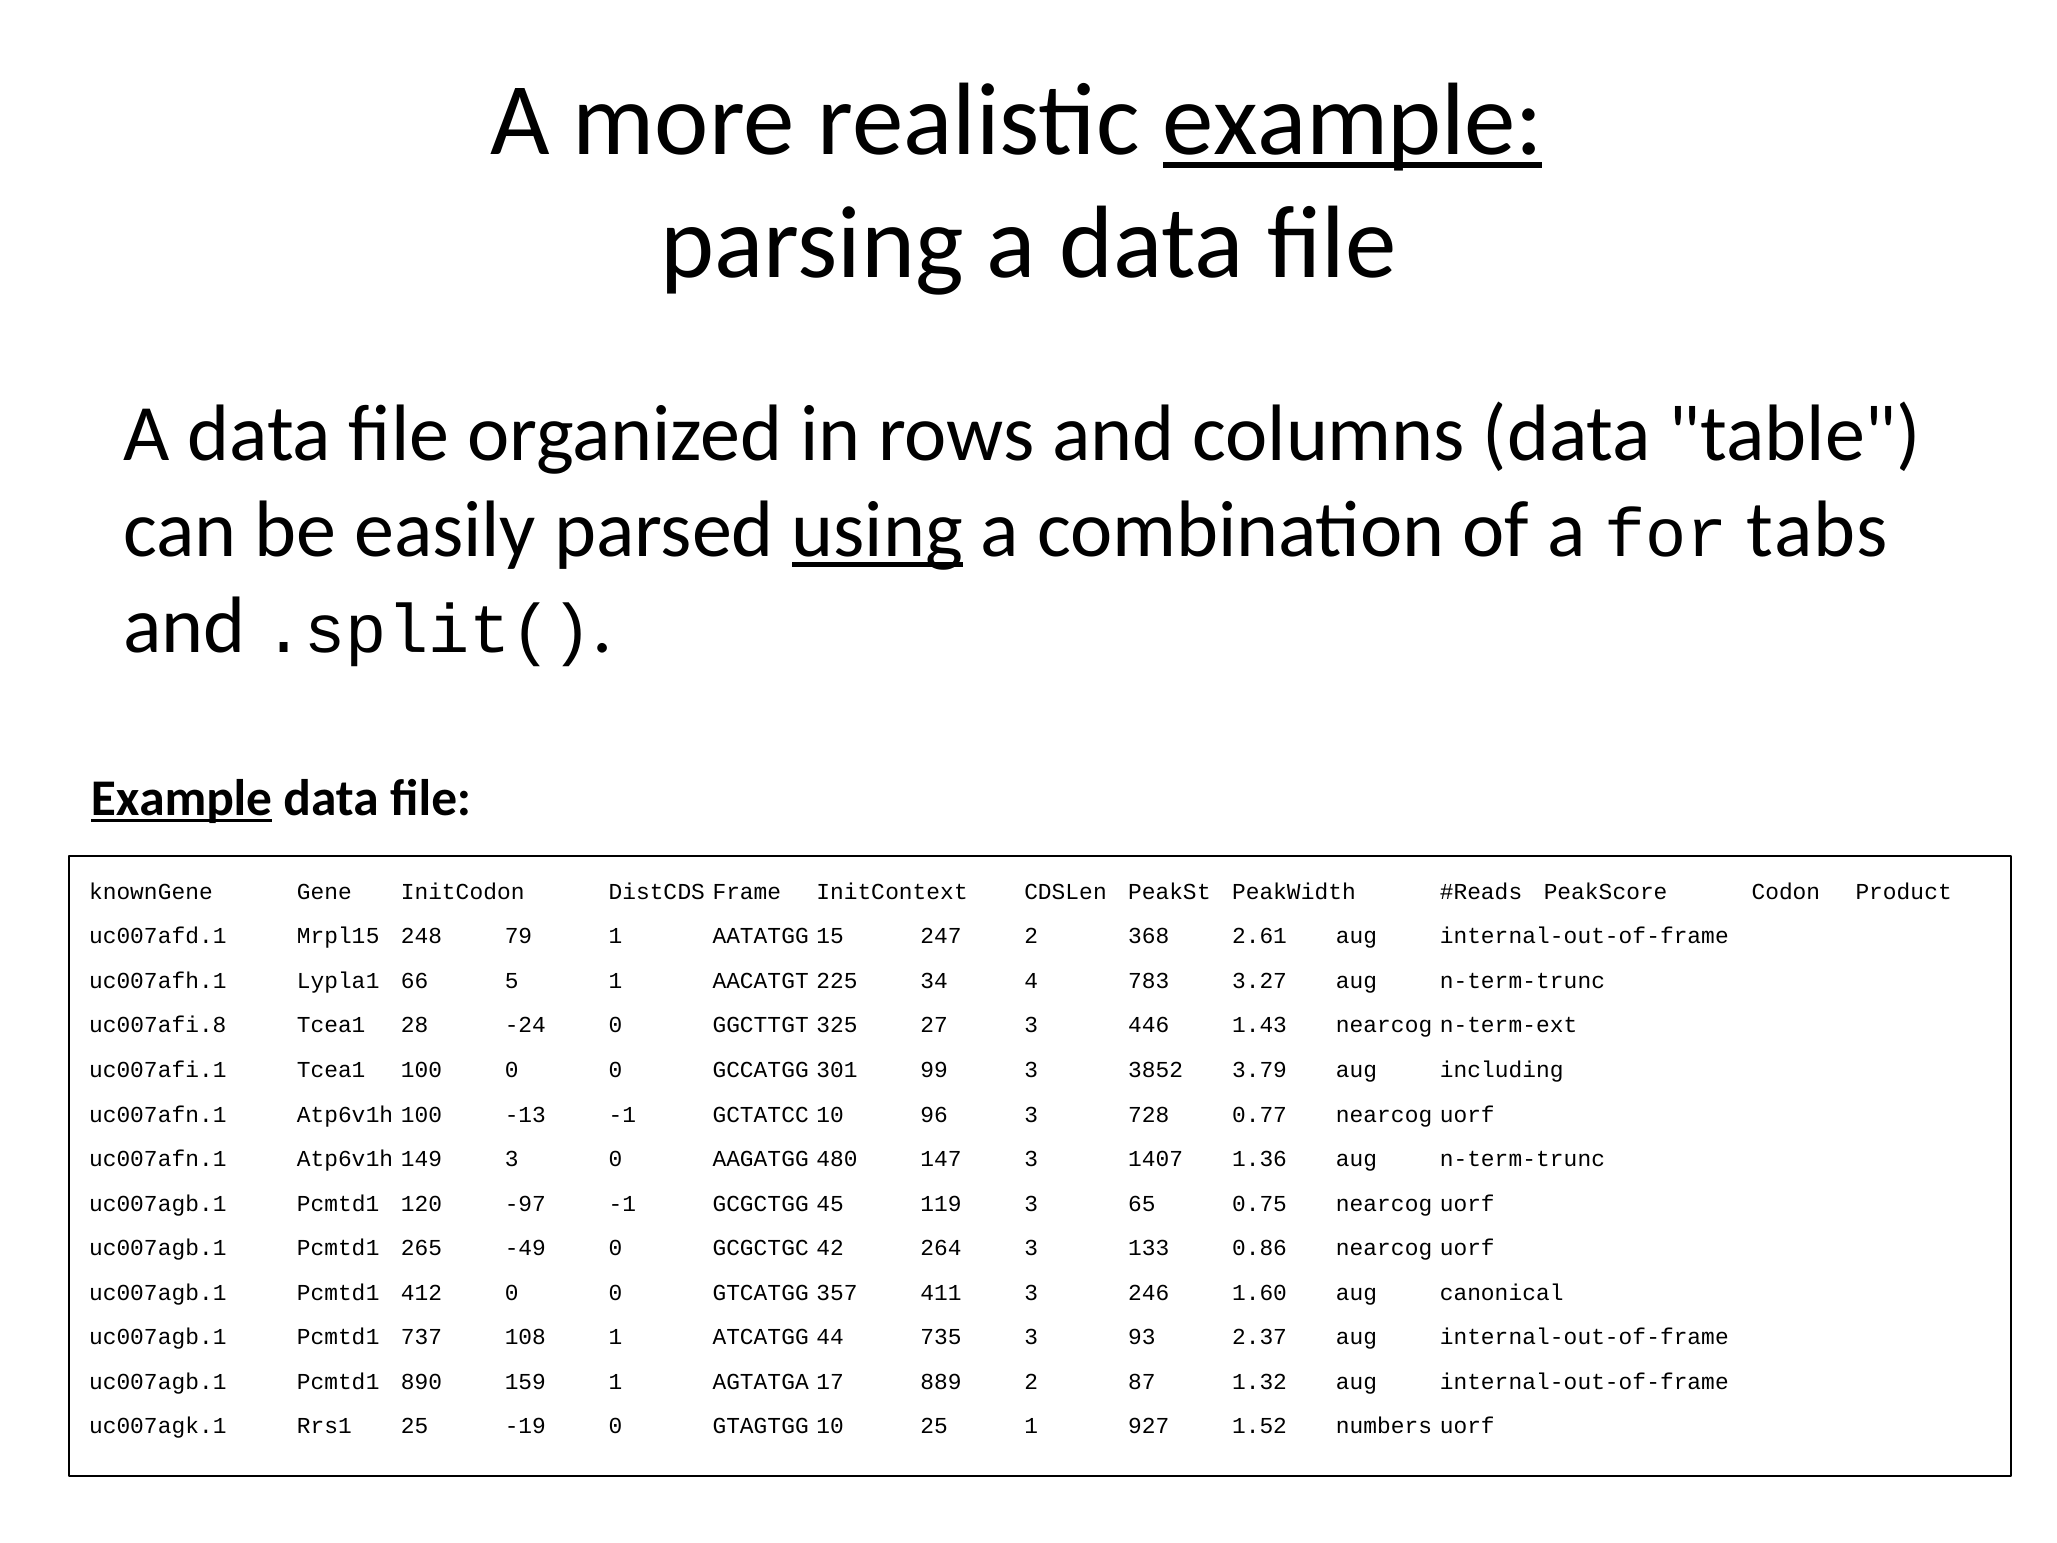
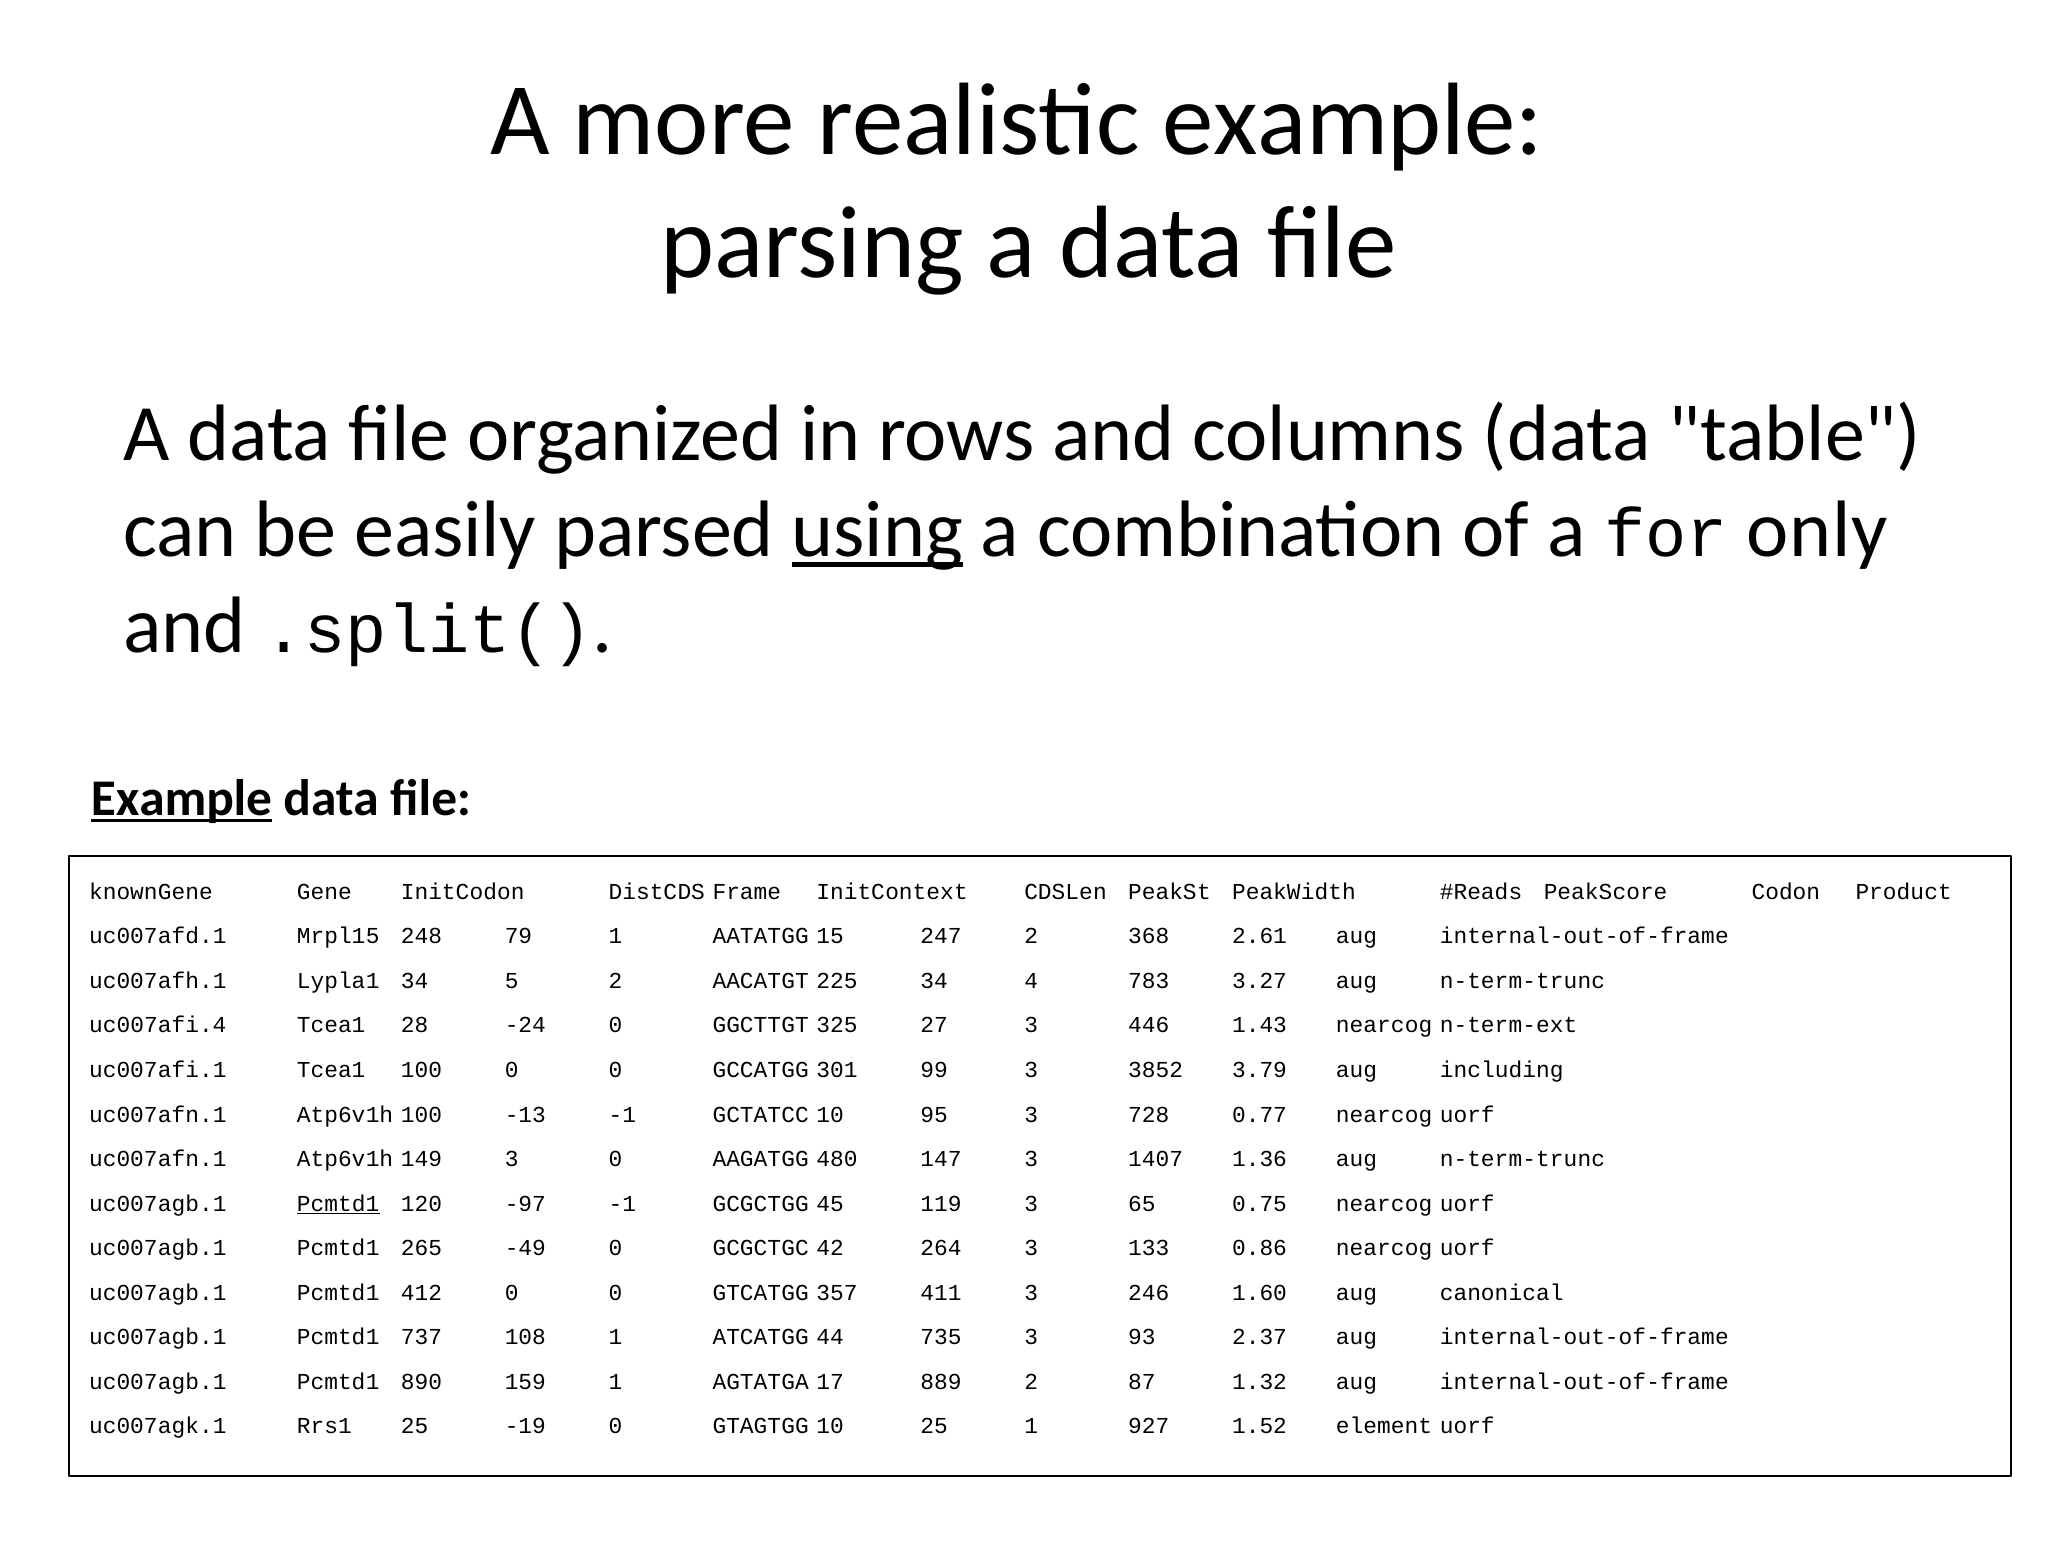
example at (1353, 120) underline: present -> none
tabs: tabs -> only
Lypla1 66: 66 -> 34
5 1: 1 -> 2
uc007afi.8: uc007afi.8 -> uc007afi.4
96: 96 -> 95
Pcmtd1 at (338, 1203) underline: none -> present
numbers: numbers -> element
